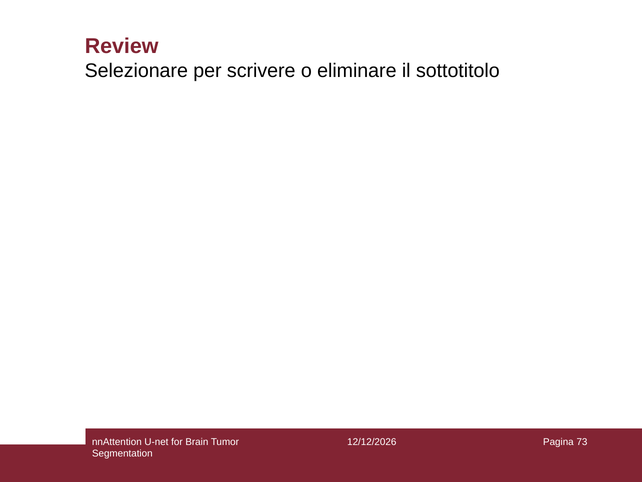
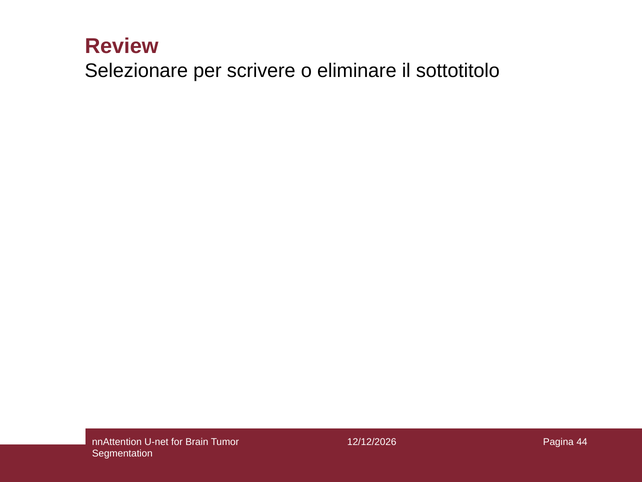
73: 73 -> 44
